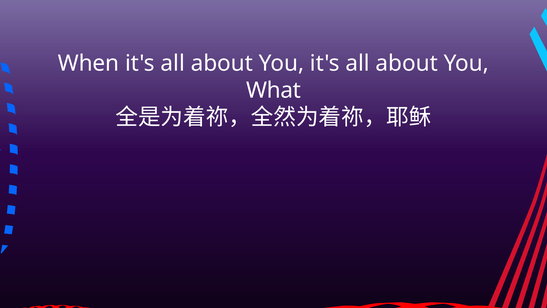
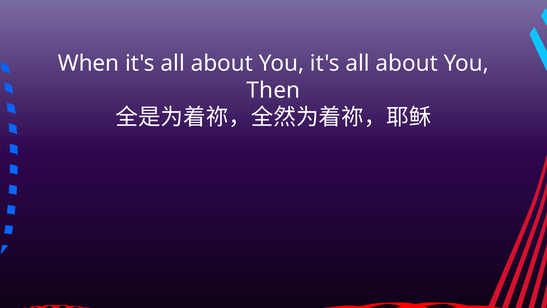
What: What -> Then
